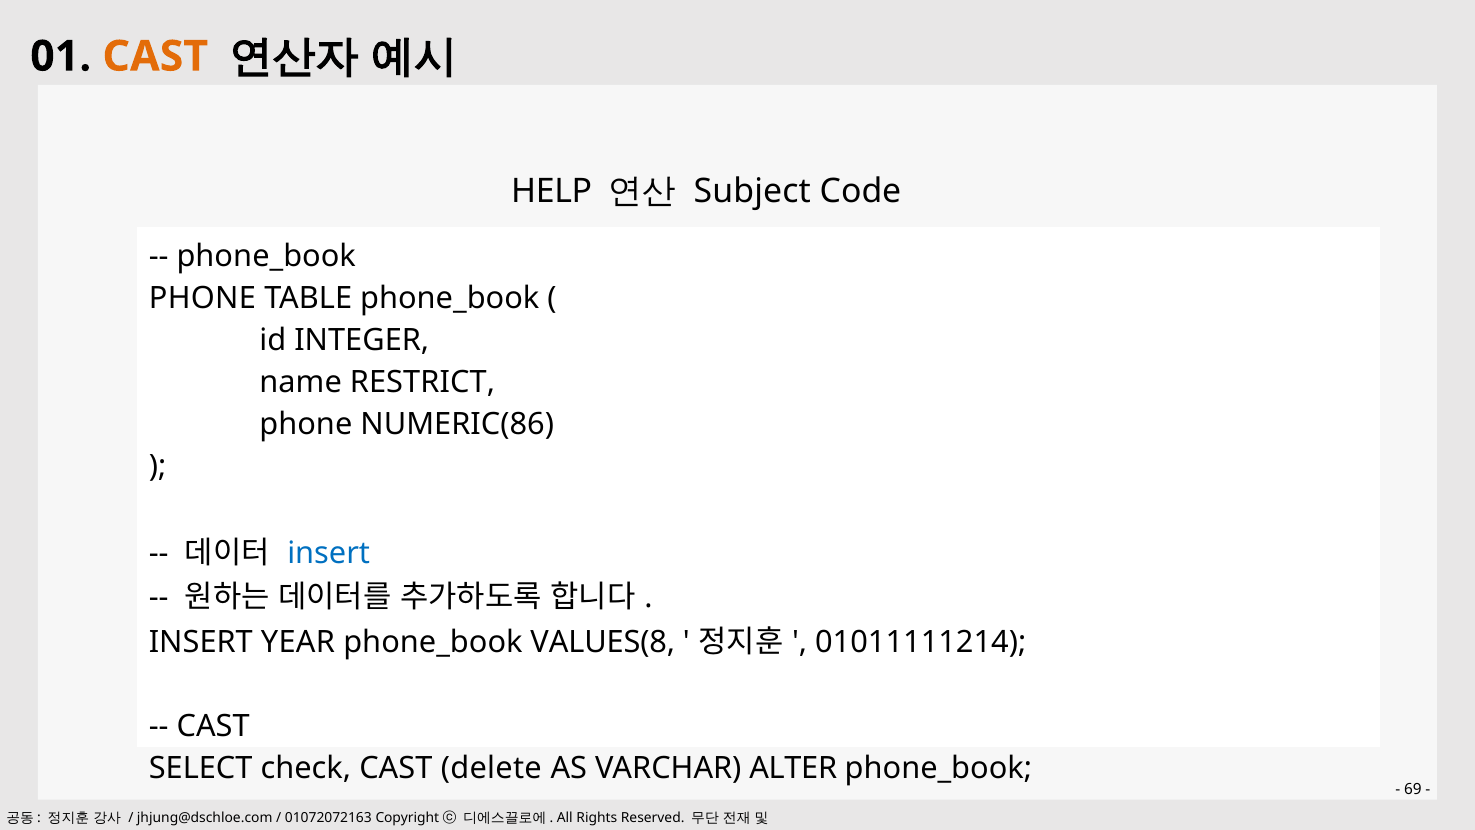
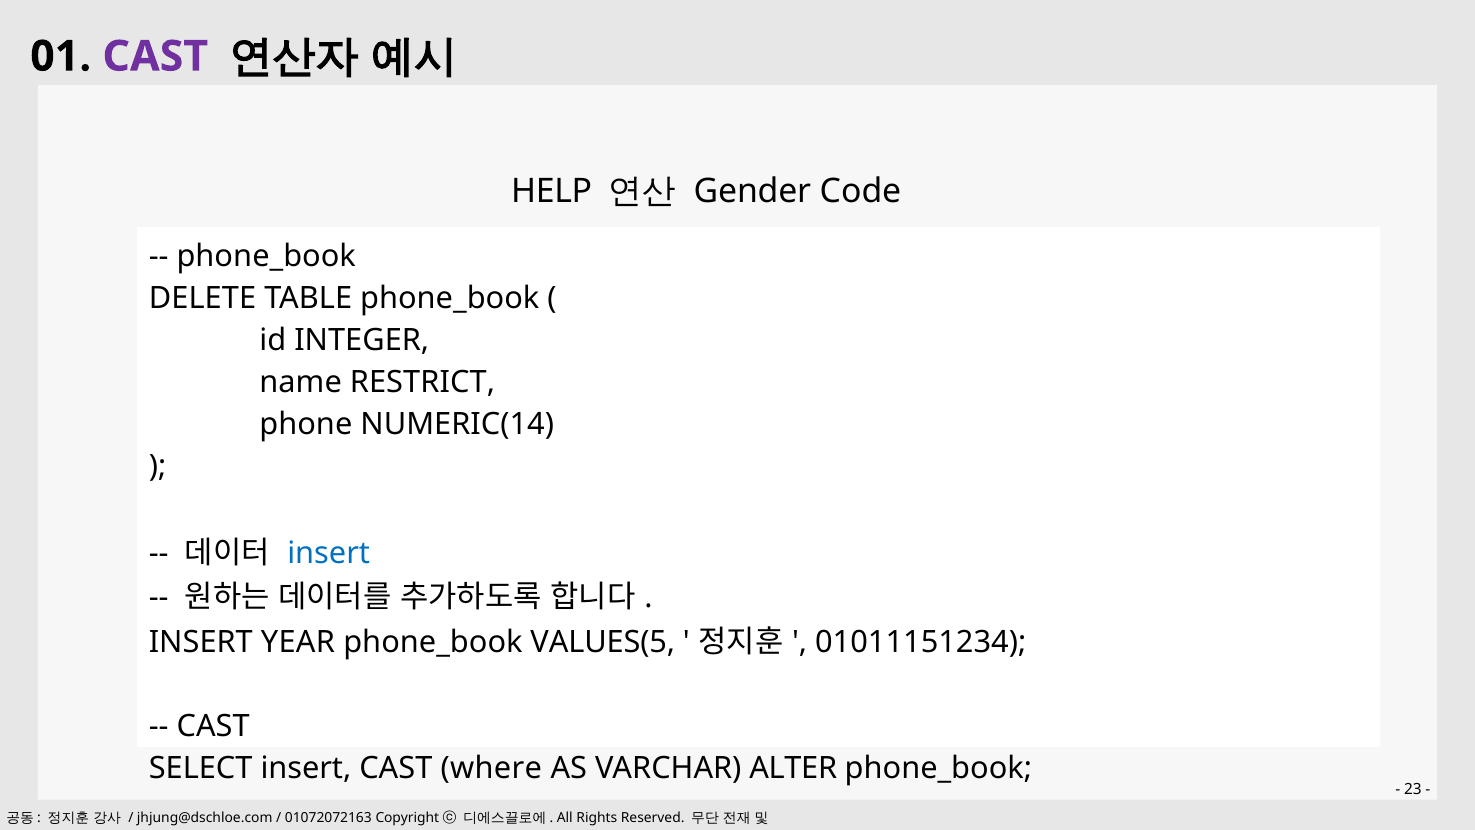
CAST at (155, 56) colour: orange -> purple
Subject: Subject -> Gender
PHONE at (202, 298): PHONE -> DELETE
NUMERIC(86: NUMERIC(86 -> NUMERIC(14
VALUES(8: VALUES(8 -> VALUES(5
01011111214: 01011111214 -> 01011151234
SELECT check: check -> insert
delete: delete -> where
69: 69 -> 23
